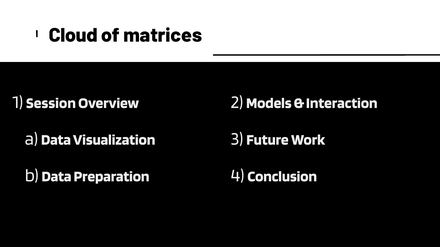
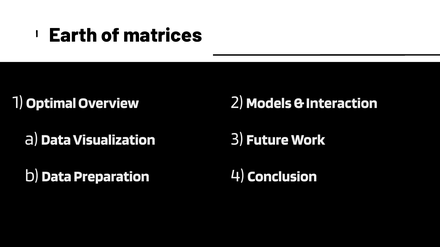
Cloud: Cloud -> Earth
Session: Session -> Optimal
